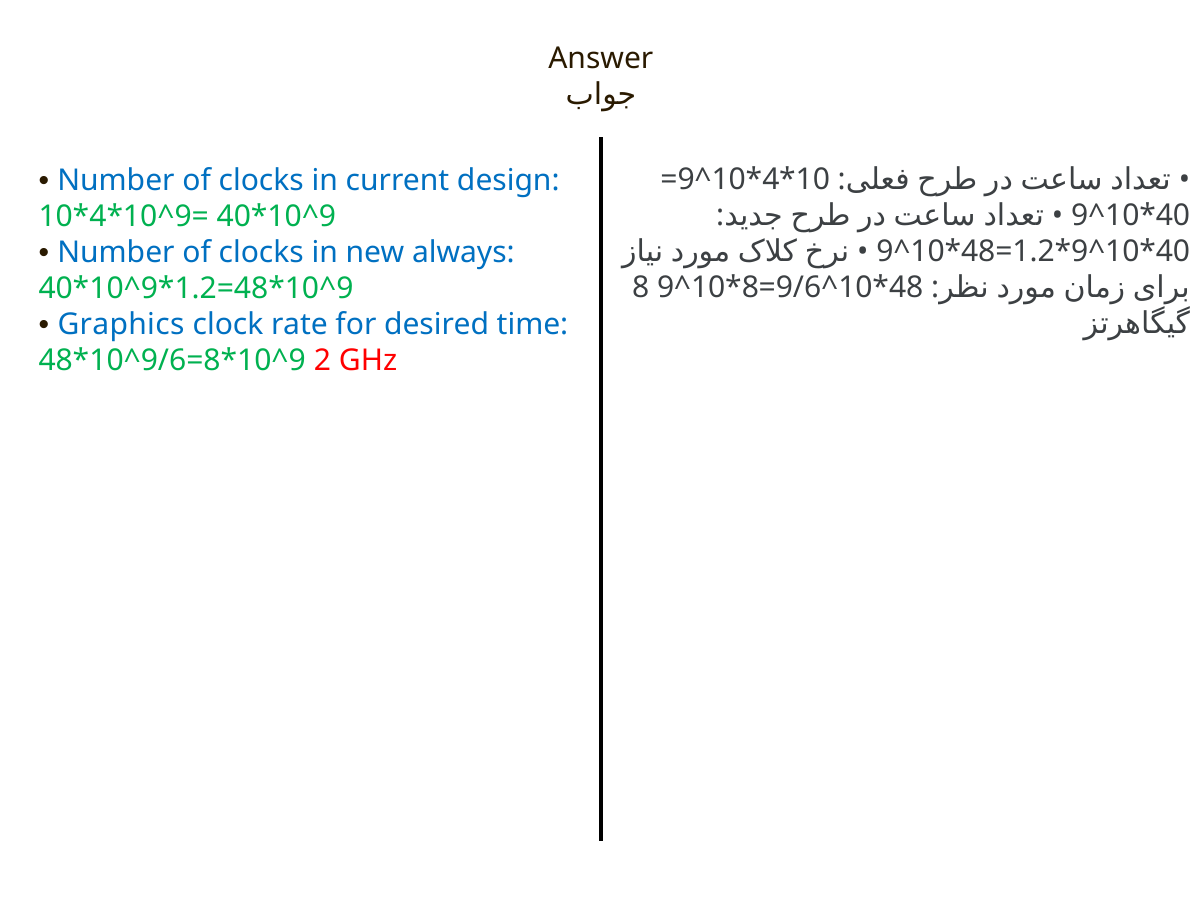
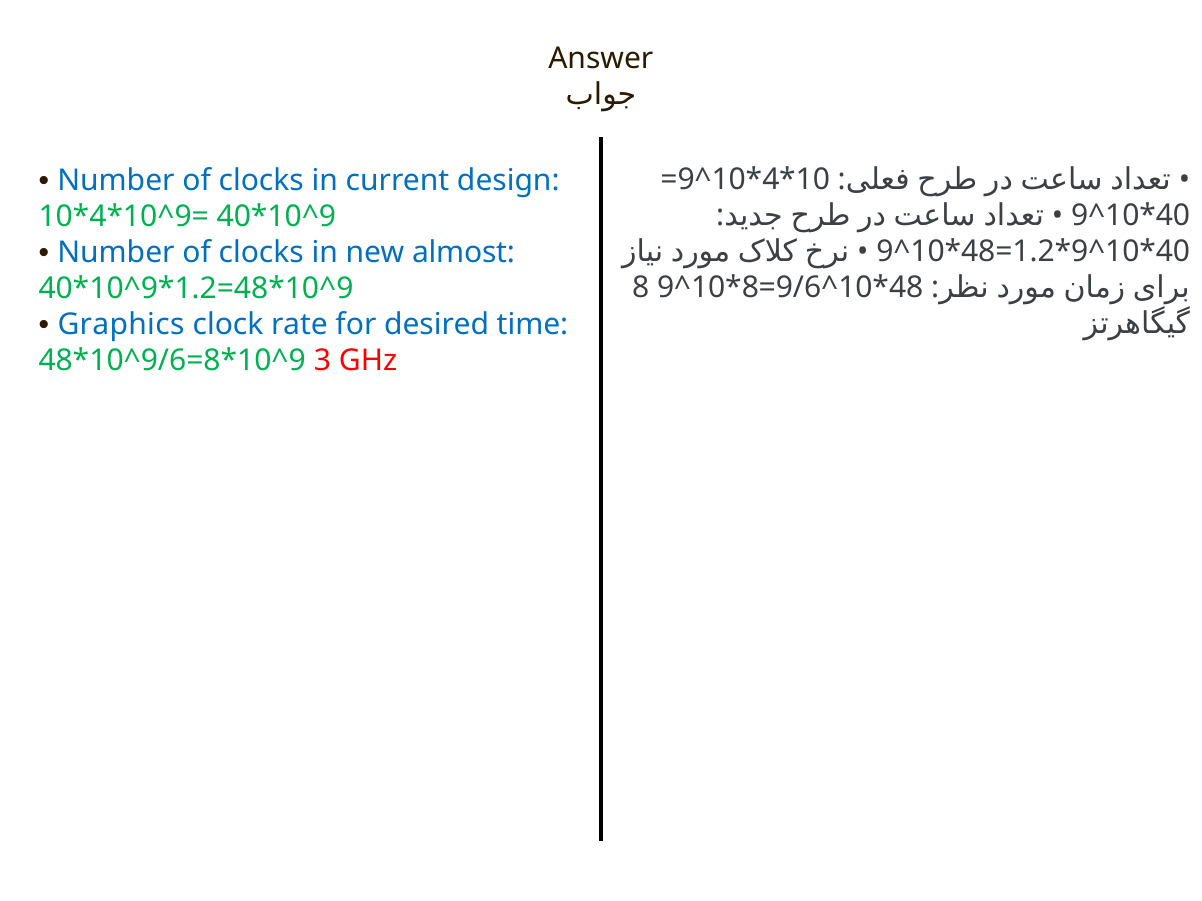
always: always -> almost
2: 2 -> 3
